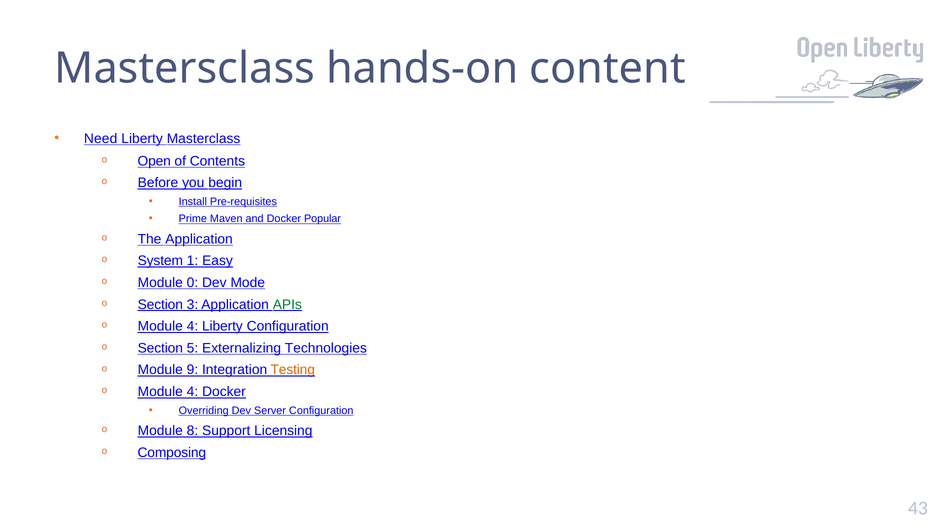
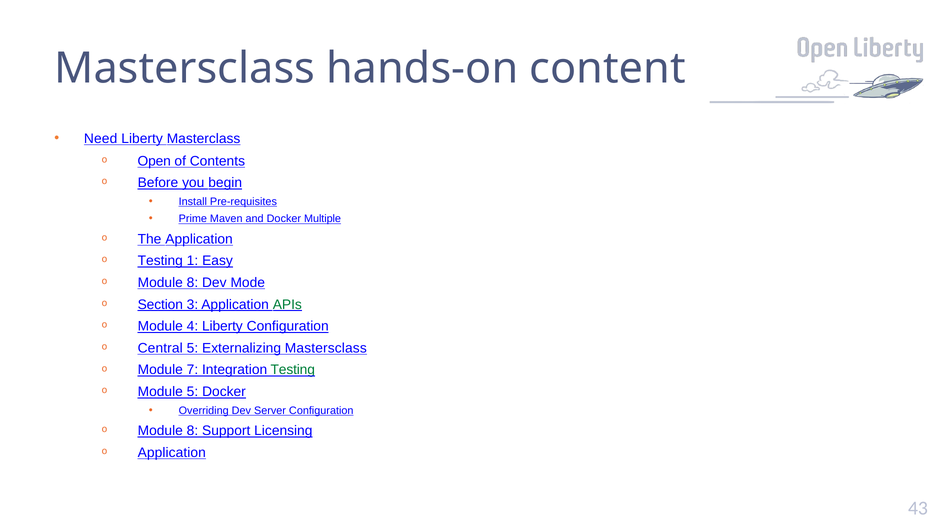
Popular: Popular -> Multiple
System at (160, 261): System -> Testing
0 at (192, 282): 0 -> 8
Section at (160, 348): Section -> Central
Externalizing Technologies: Technologies -> Mastersclass
9: 9 -> 7
Testing at (293, 370) colour: orange -> green
4 at (192, 391): 4 -> 5
Composing at (172, 452): Composing -> Application
